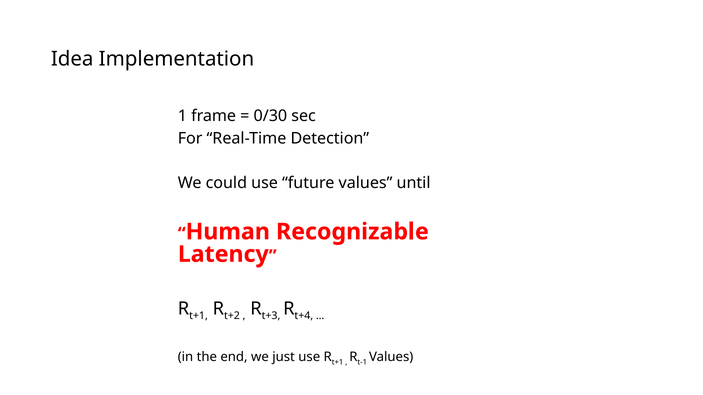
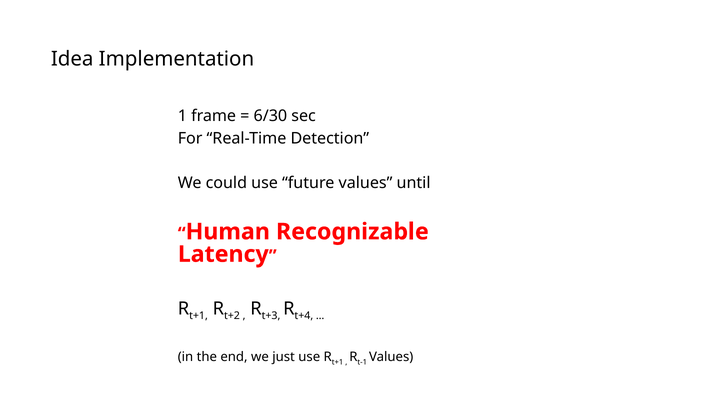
0/30: 0/30 -> 6/30
